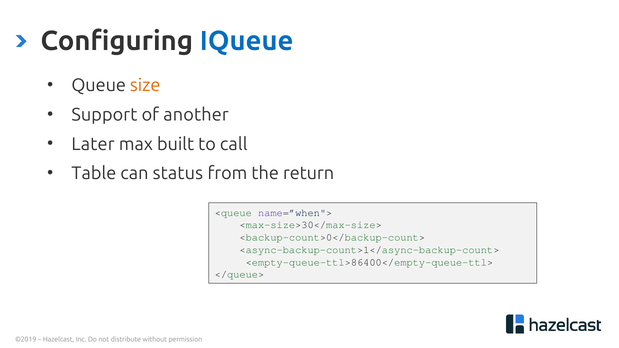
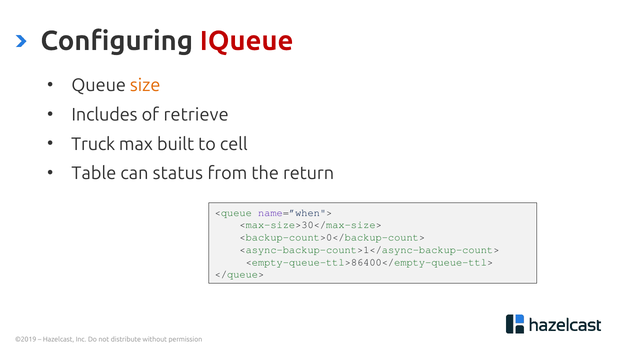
IQueue colour: blue -> red
Support: Support -> Includes
another: another -> retrieve
Later: Later -> Truck
call: call -> cell
